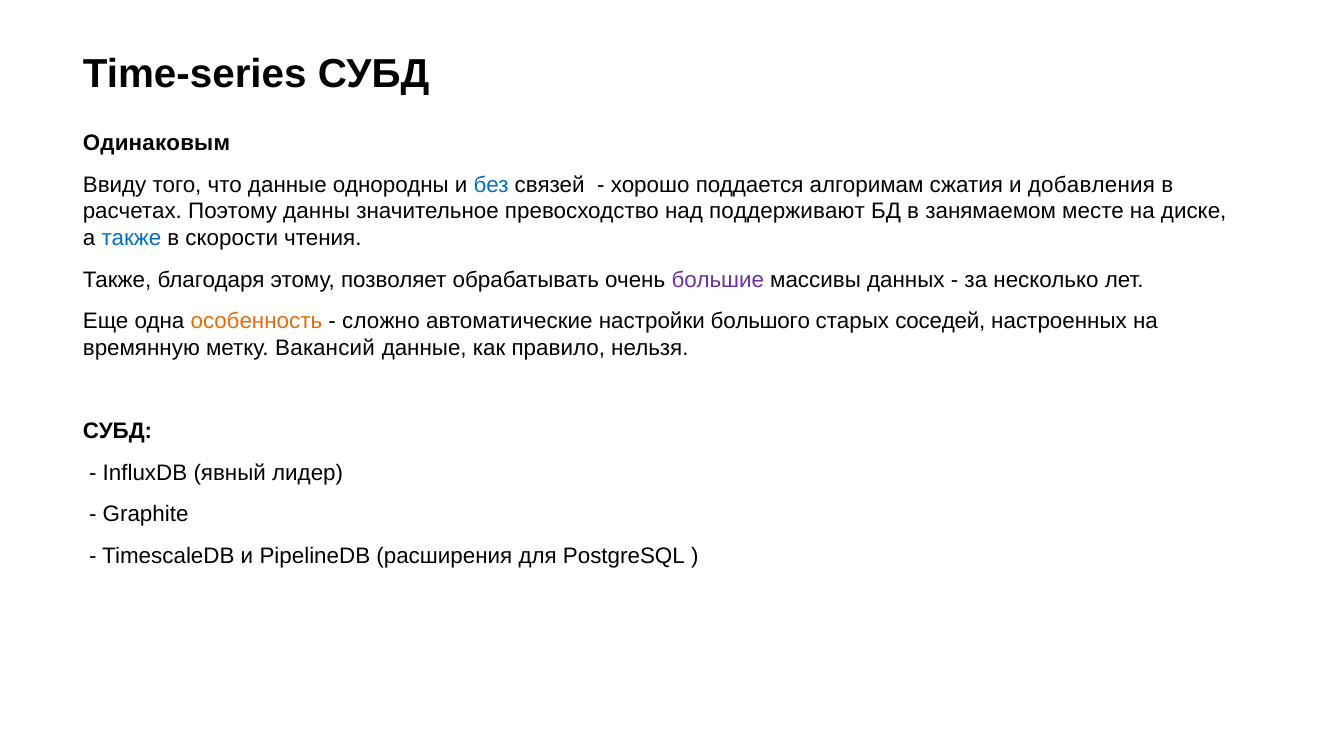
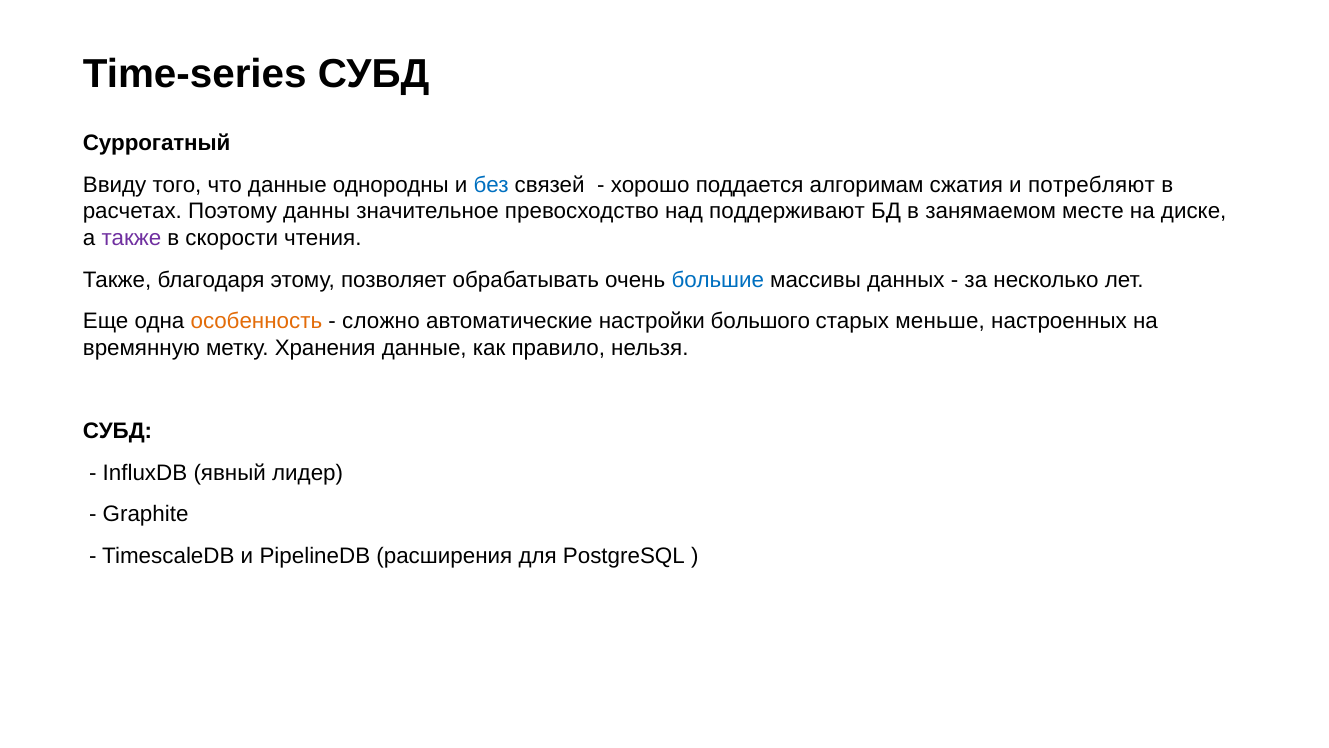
Одинаковым: Одинаковым -> Суррогатный
добавления: добавления -> потребляют
также at (131, 238) colour: blue -> purple
большие colour: purple -> blue
соседей: соседей -> меньше
Вакансий: Вакансий -> Хранения
